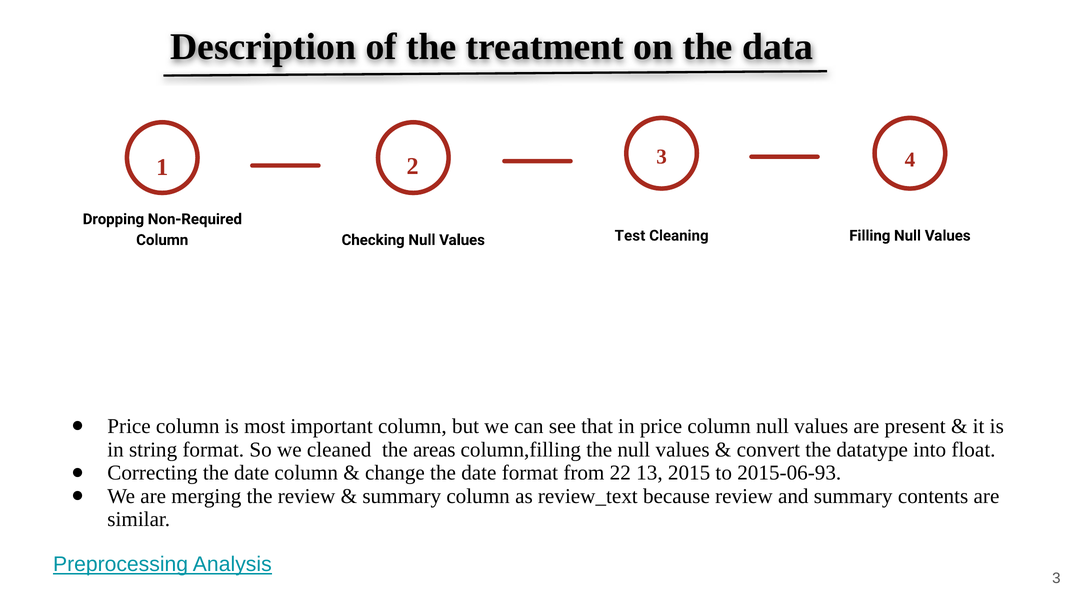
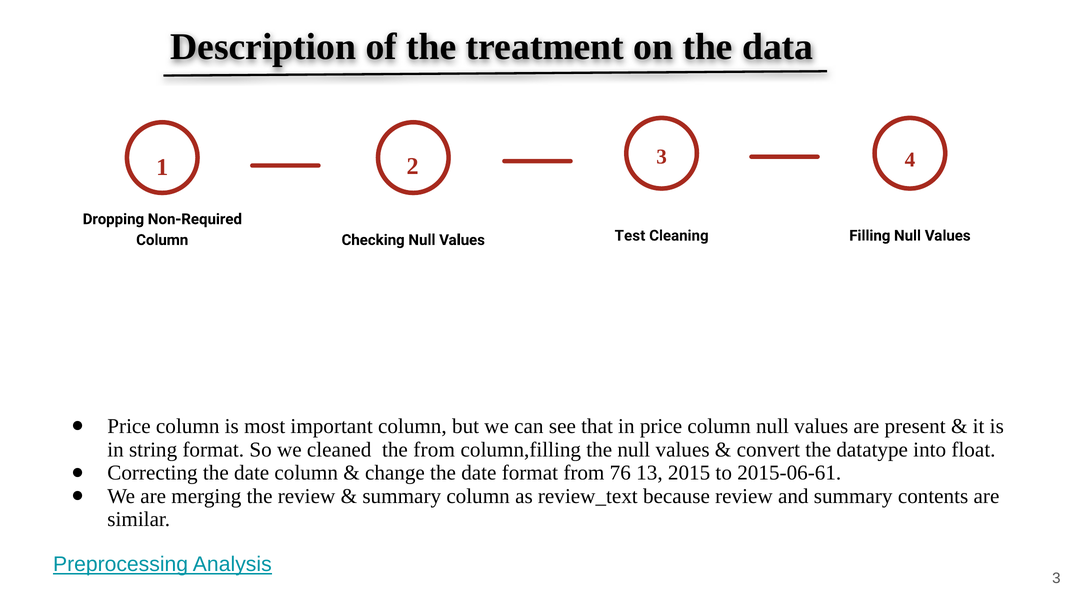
the areas: areas -> from
22: 22 -> 76
2015-06-93: 2015-06-93 -> 2015-06-61
